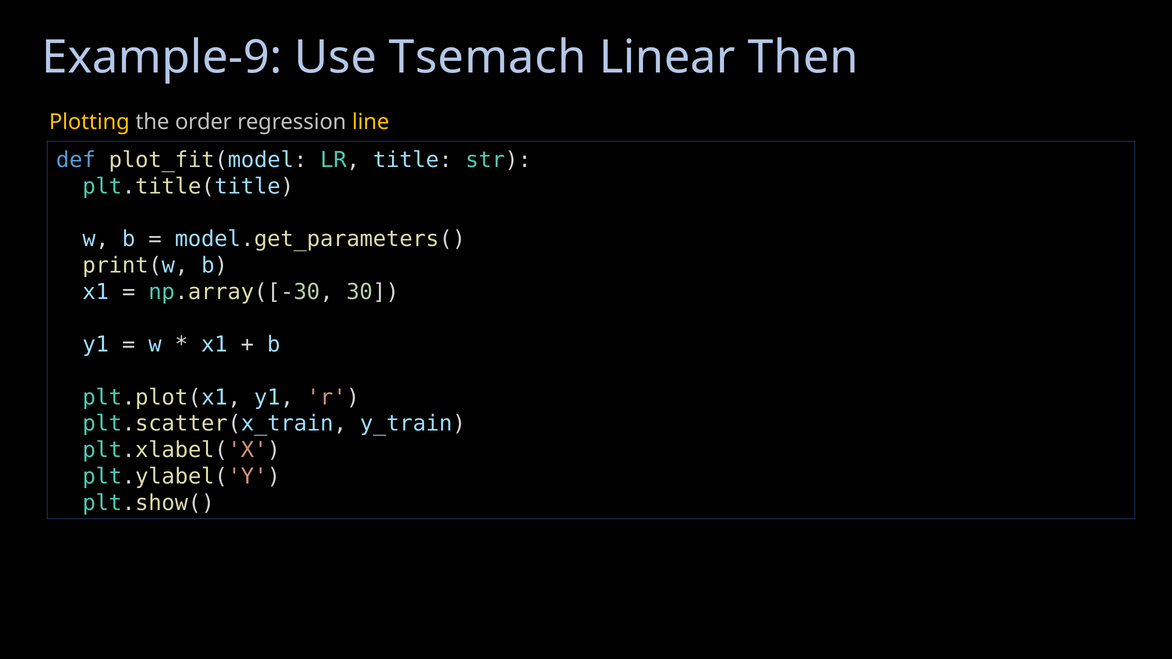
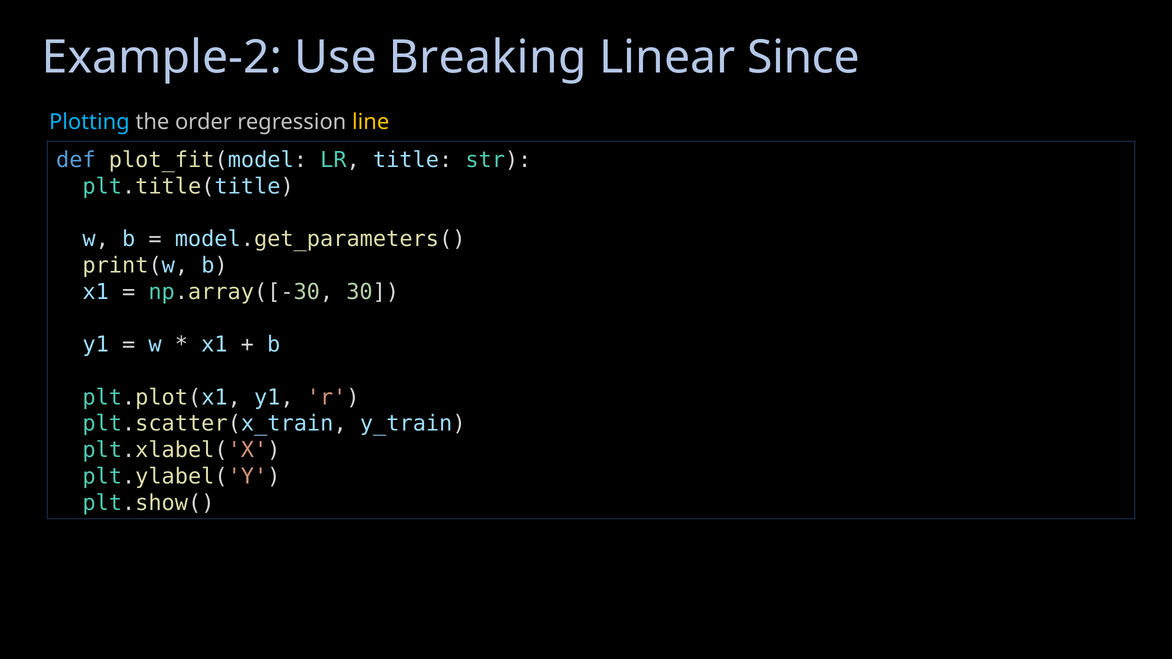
Example-9: Example-9 -> Example-2
Tsemach: Tsemach -> Breaking
Then: Then -> Since
Plotting colour: yellow -> light blue
